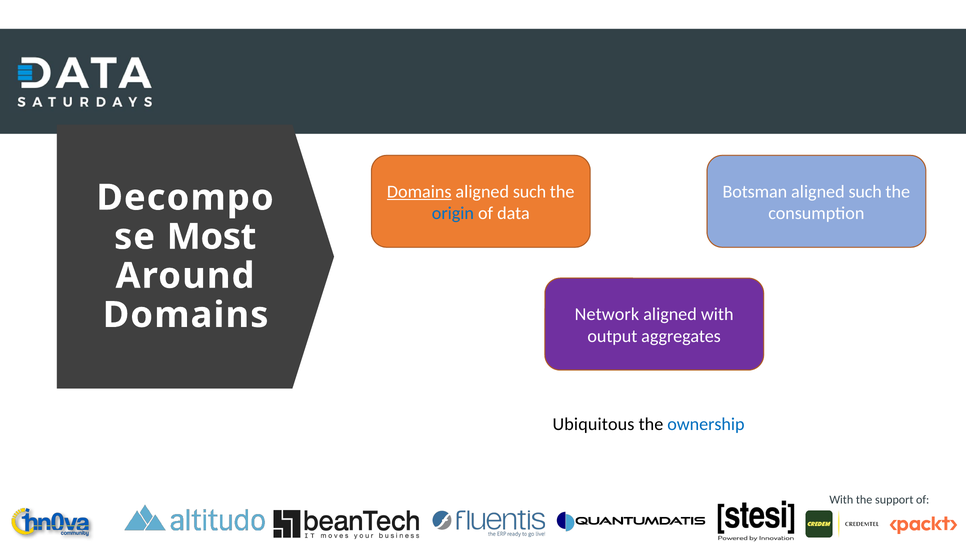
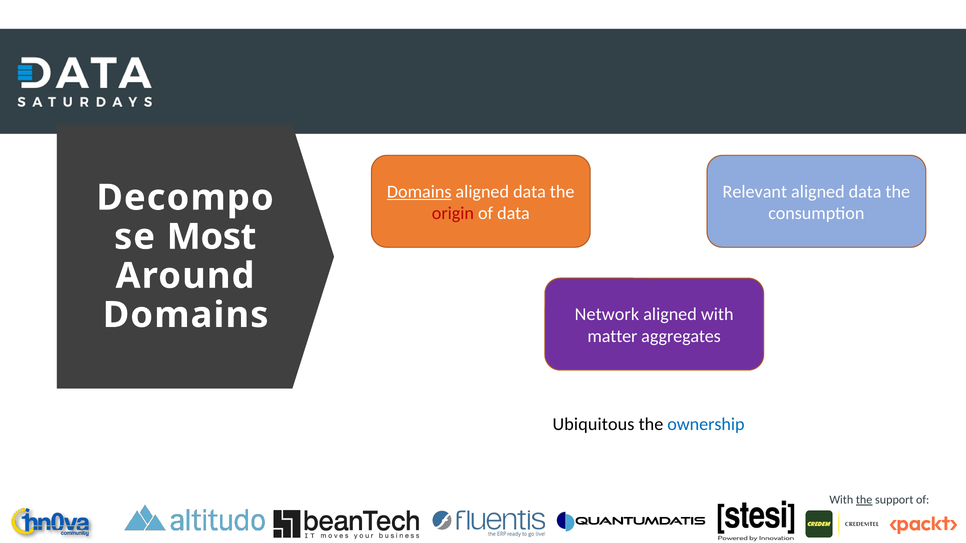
such at (530, 192): such -> data
Botsman: Botsman -> Relevant
such at (865, 192): such -> data
origin colour: blue -> red
output: output -> matter
the at (864, 500) underline: none -> present
